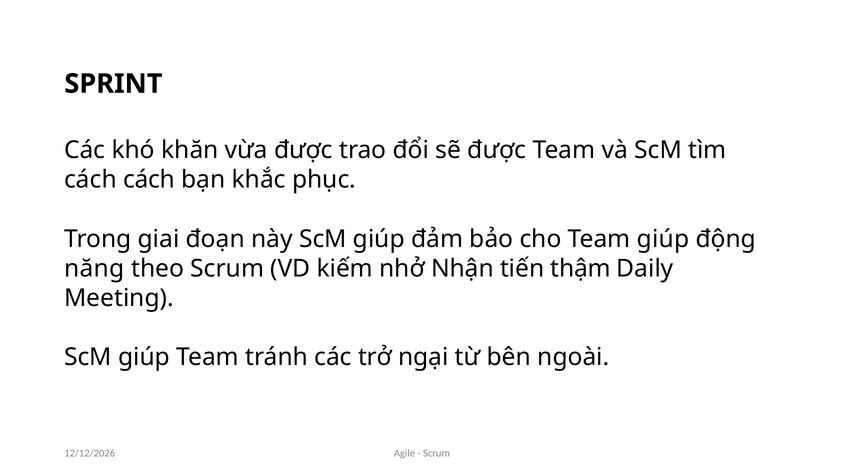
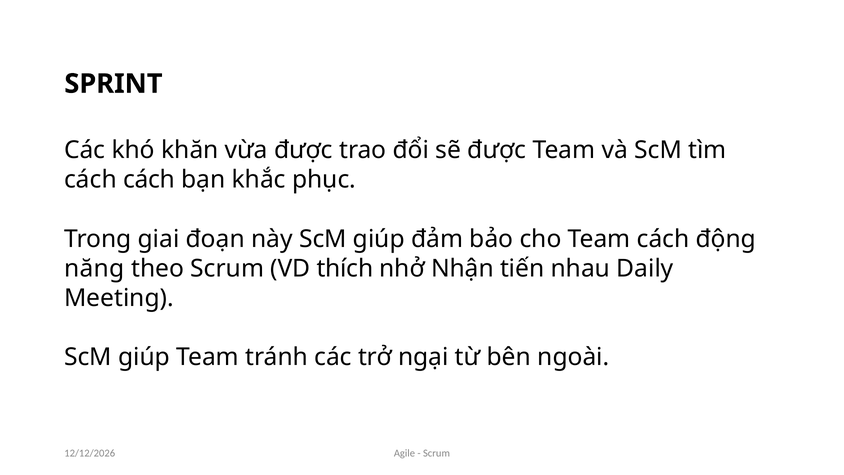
Team giúp: giúp -> cách
kiếm: kiếm -> thích
thậm: thậm -> nhau
